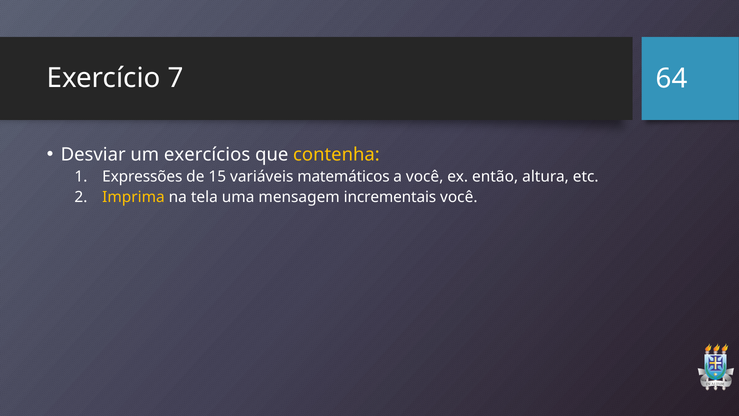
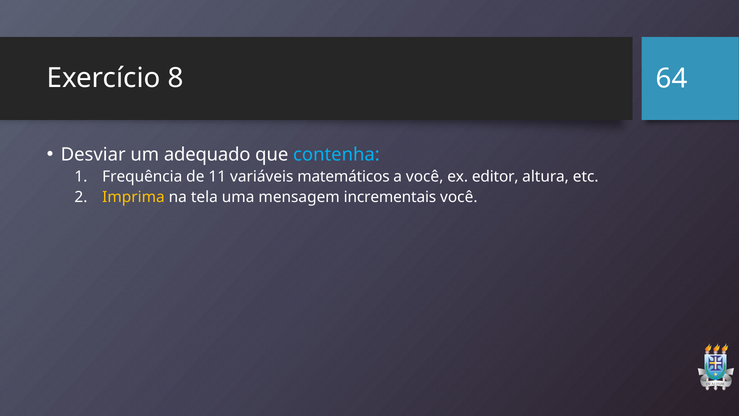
7: 7 -> 8
exercícios: exercícios -> adequado
contenha colour: yellow -> light blue
Expressões: Expressões -> Frequência
15: 15 -> 11
então: então -> editor
